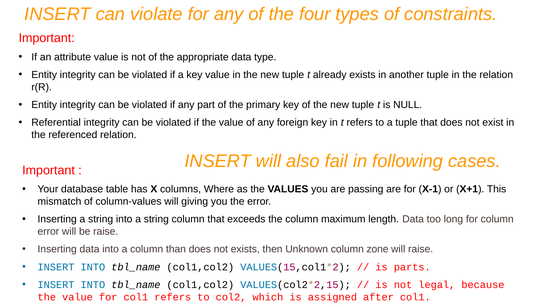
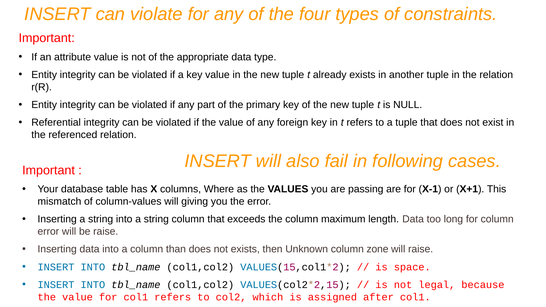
parts: parts -> space
